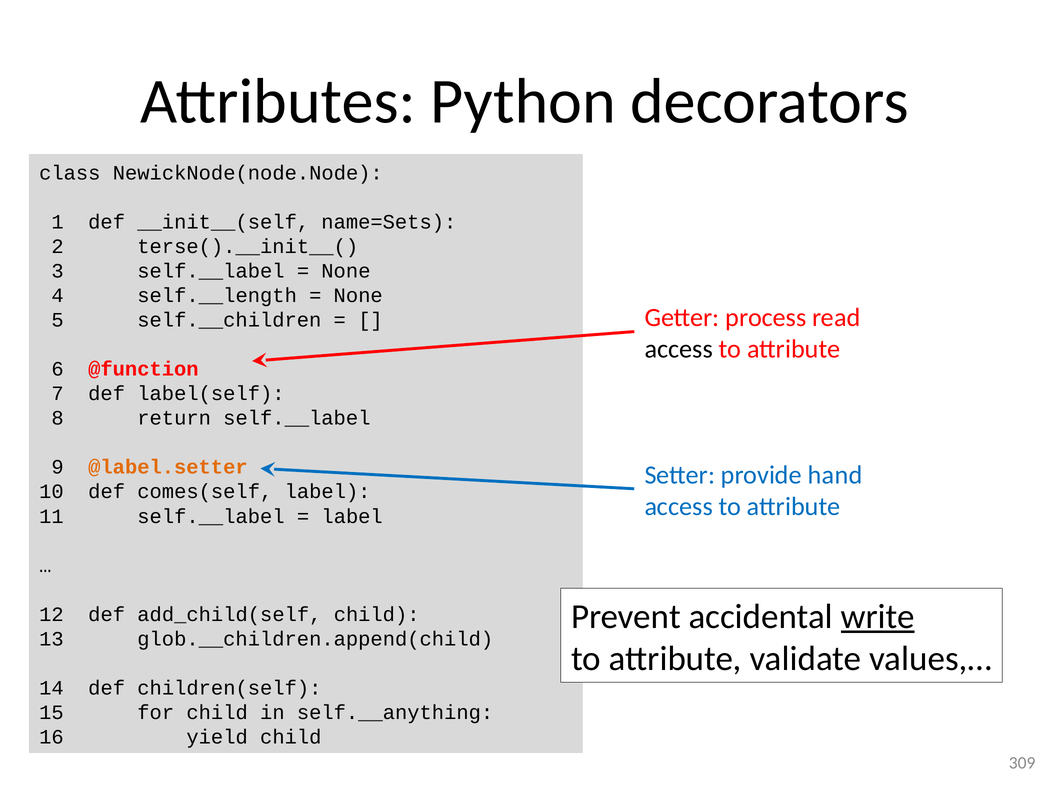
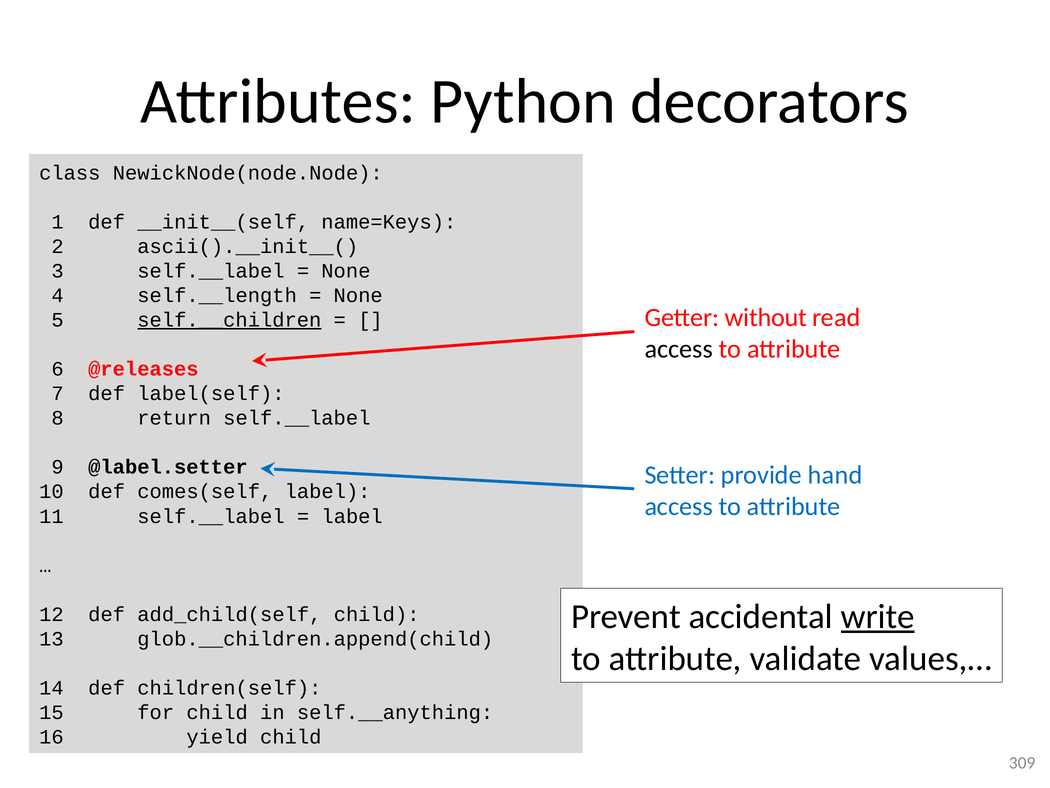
name=Sets: name=Sets -> name=Keys
terse().__init__(: terse().__init__( -> ascii().__init__(
process: process -> without
self.__children underline: none -> present
@function: @function -> @releases
@label.setter colour: orange -> black
